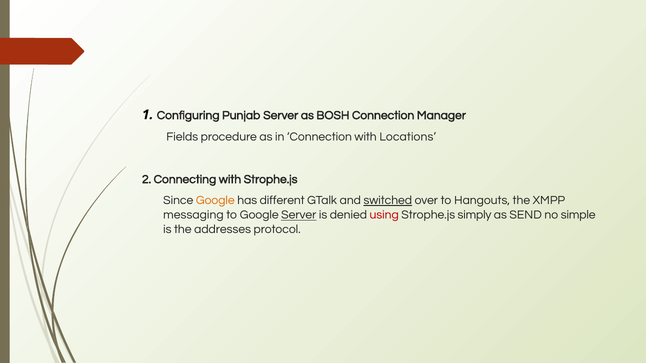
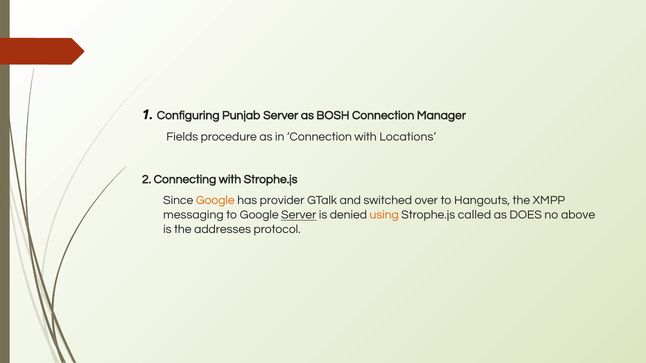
different: different -> provider
switched underline: present -> none
using colour: red -> orange
simply: simply -> called
SEND: SEND -> DOES
simple: simple -> above
